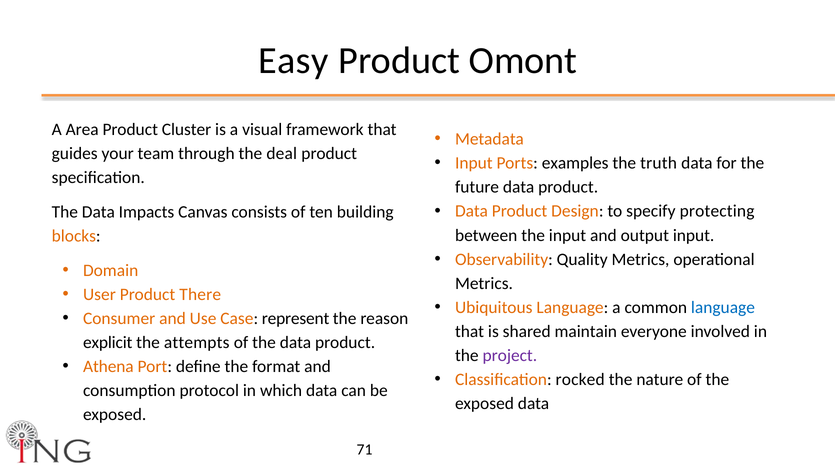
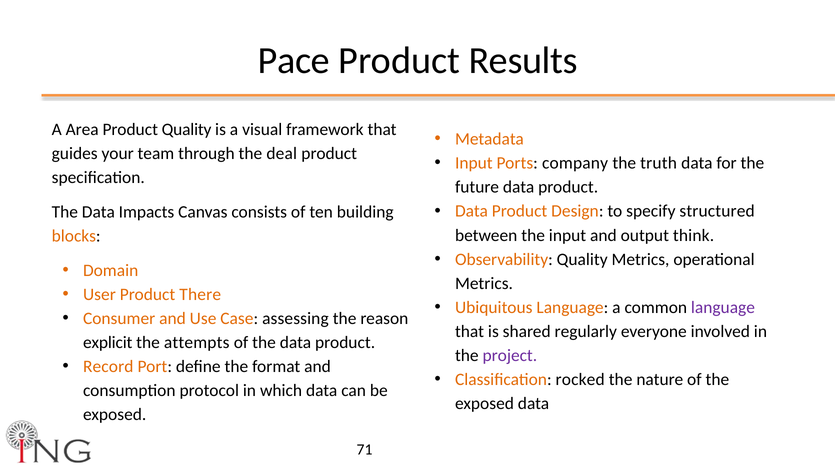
Easy: Easy -> Pace
Omont: Omont -> Results
Product Cluster: Cluster -> Quality
examples: examples -> company
protecting: protecting -> structured
output input: input -> think
language at (723, 307) colour: blue -> purple
represent: represent -> assessing
maintain: maintain -> regularly
Athena: Athena -> Record
